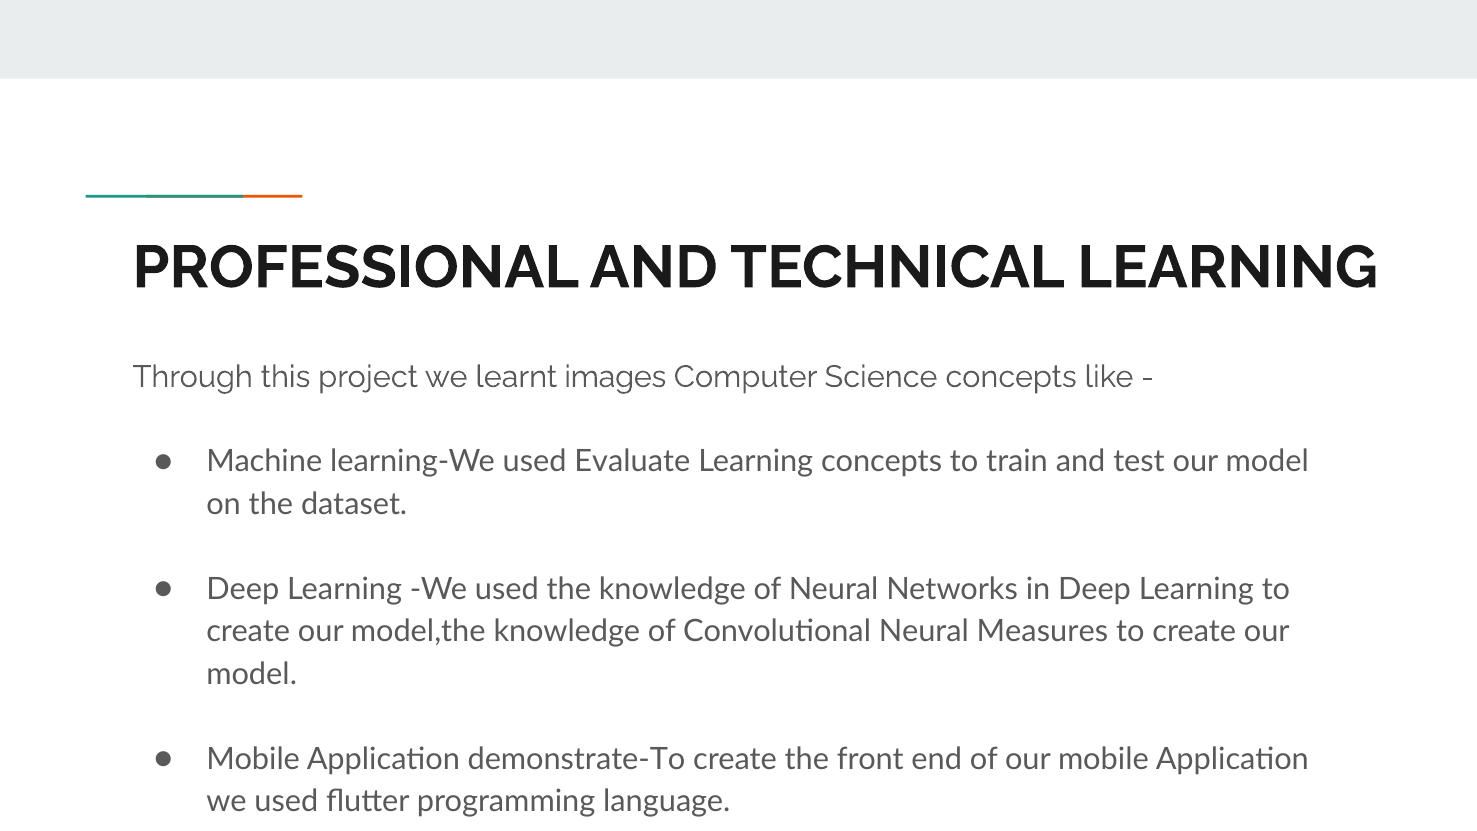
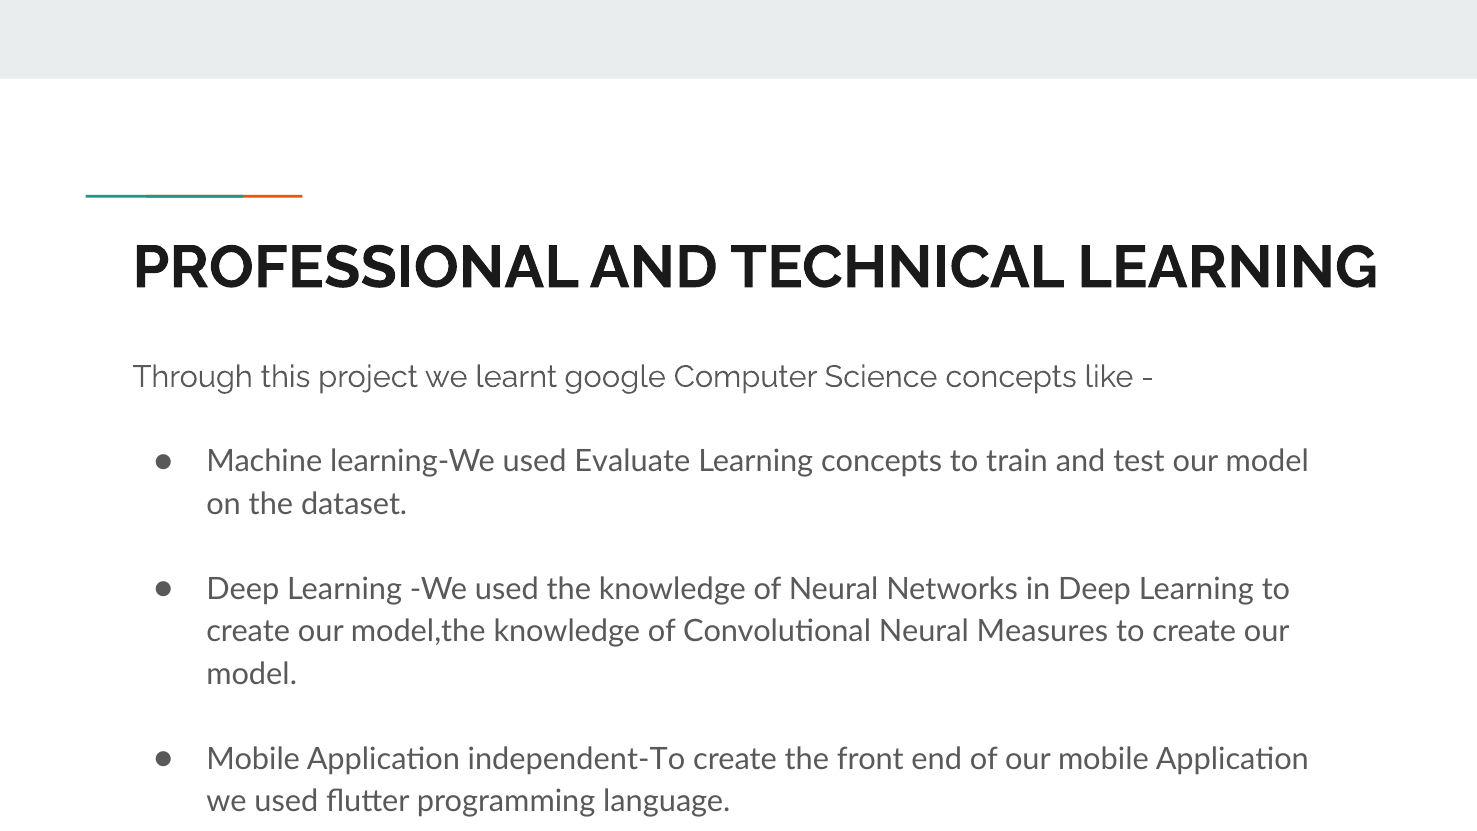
images: images -> google
demonstrate-To: demonstrate-To -> independent-To
